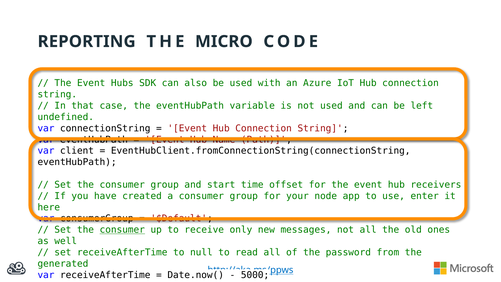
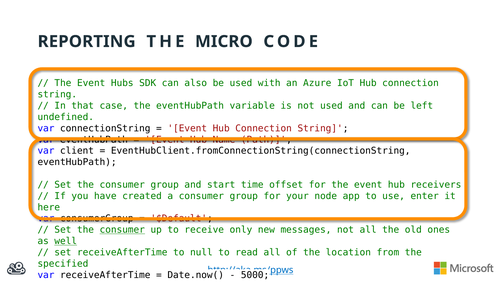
well underline: none -> present
password: password -> location
generated: generated -> specified
